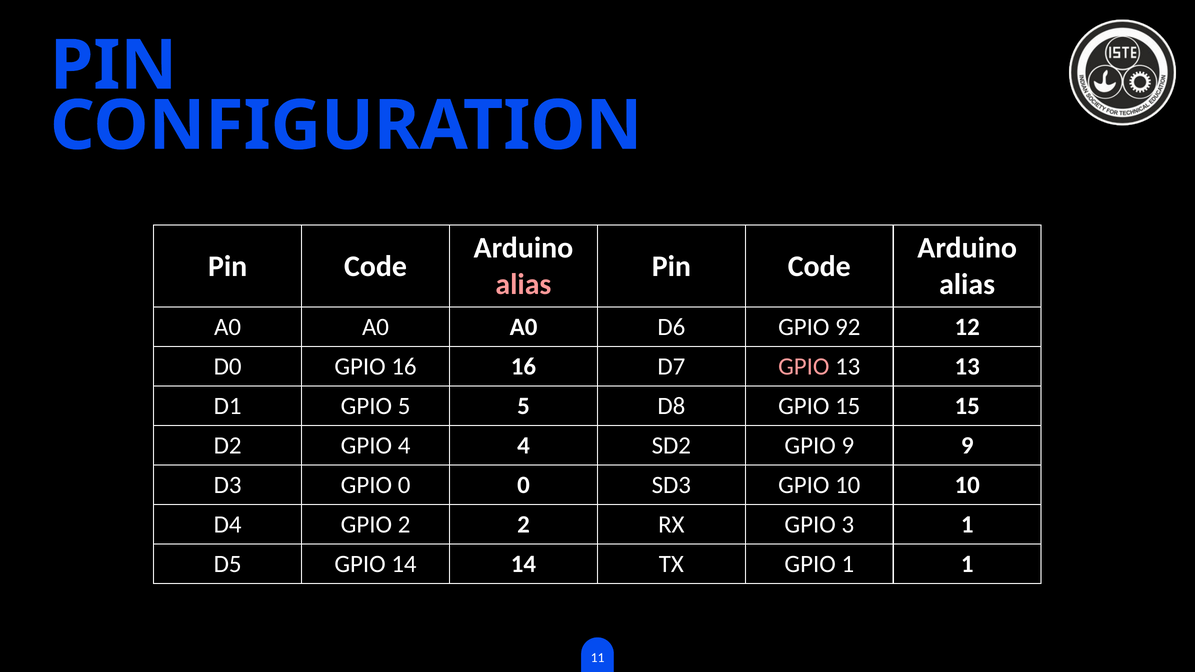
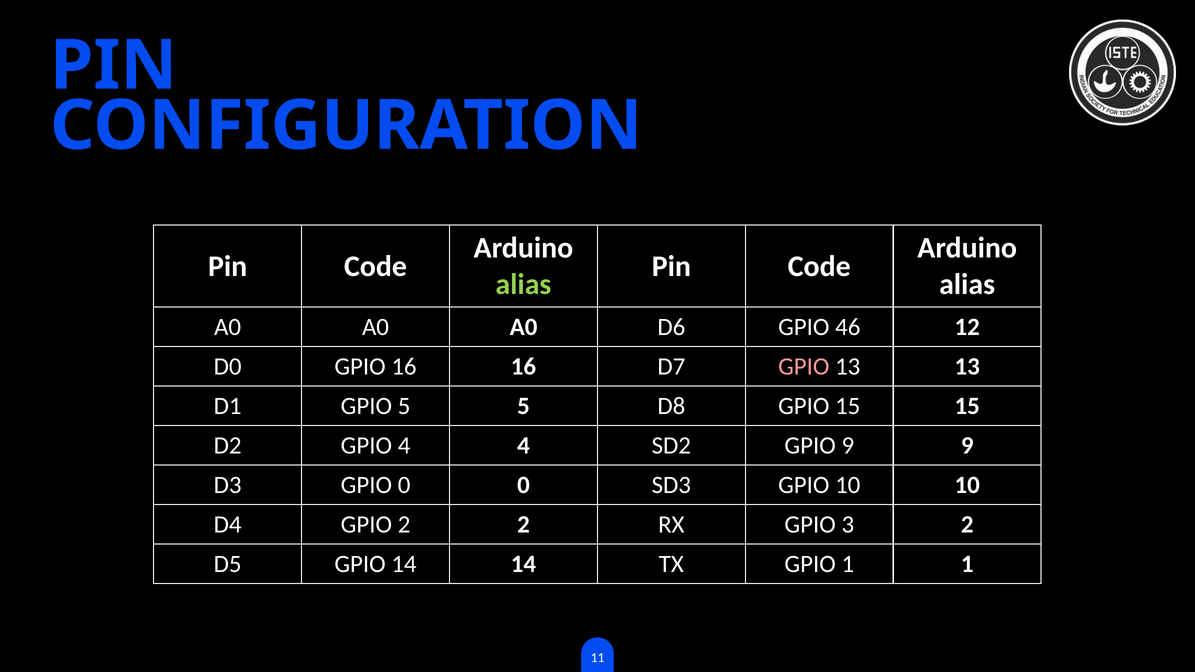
alias at (523, 285) colour: pink -> light green
92: 92 -> 46
3 1: 1 -> 2
